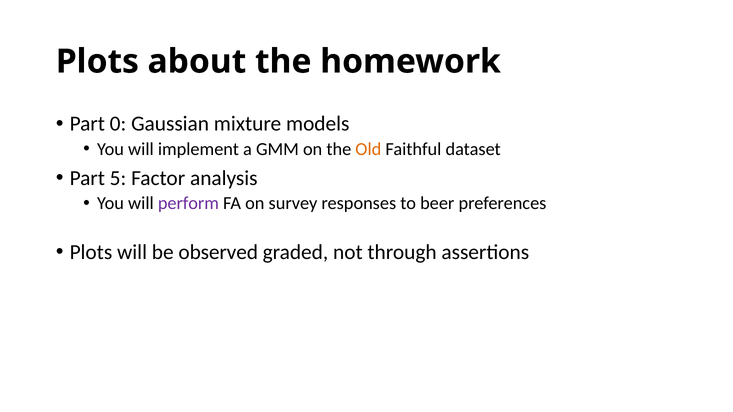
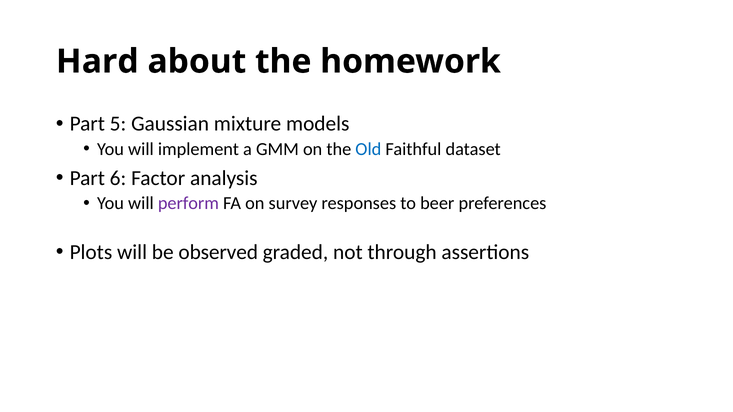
Plots at (97, 62): Plots -> Hard
0: 0 -> 5
Old colour: orange -> blue
5: 5 -> 6
